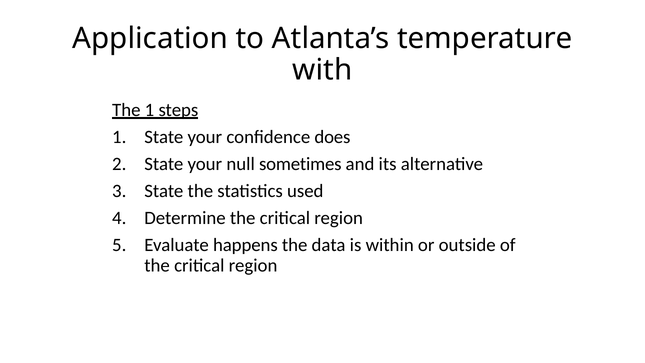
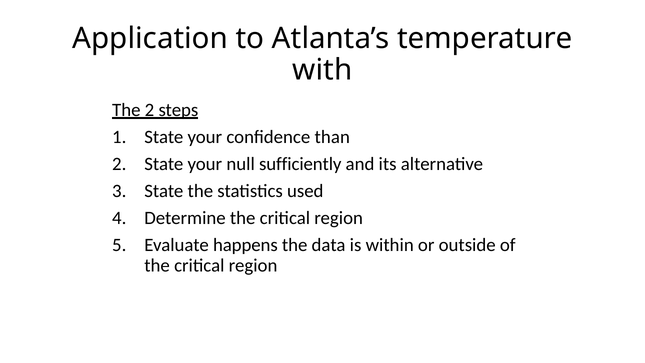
The 1: 1 -> 2
does: does -> than
sometimes: sometimes -> sufficiently
